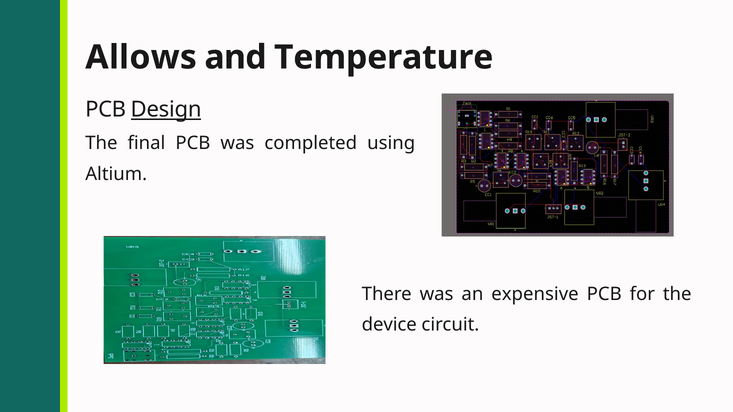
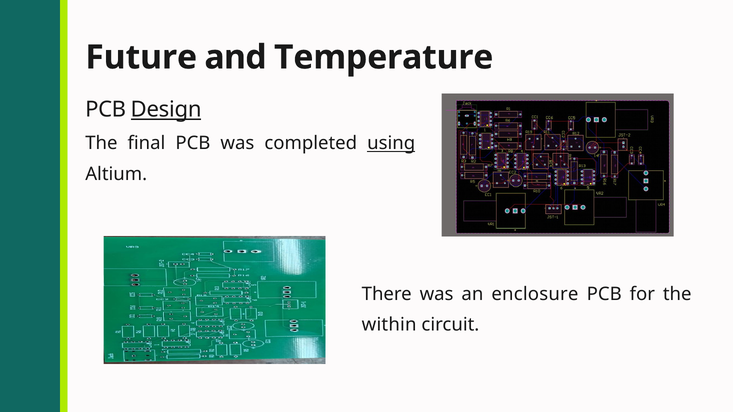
Allows: Allows -> Future
using underline: none -> present
expensive: expensive -> enclosure
device: device -> within
